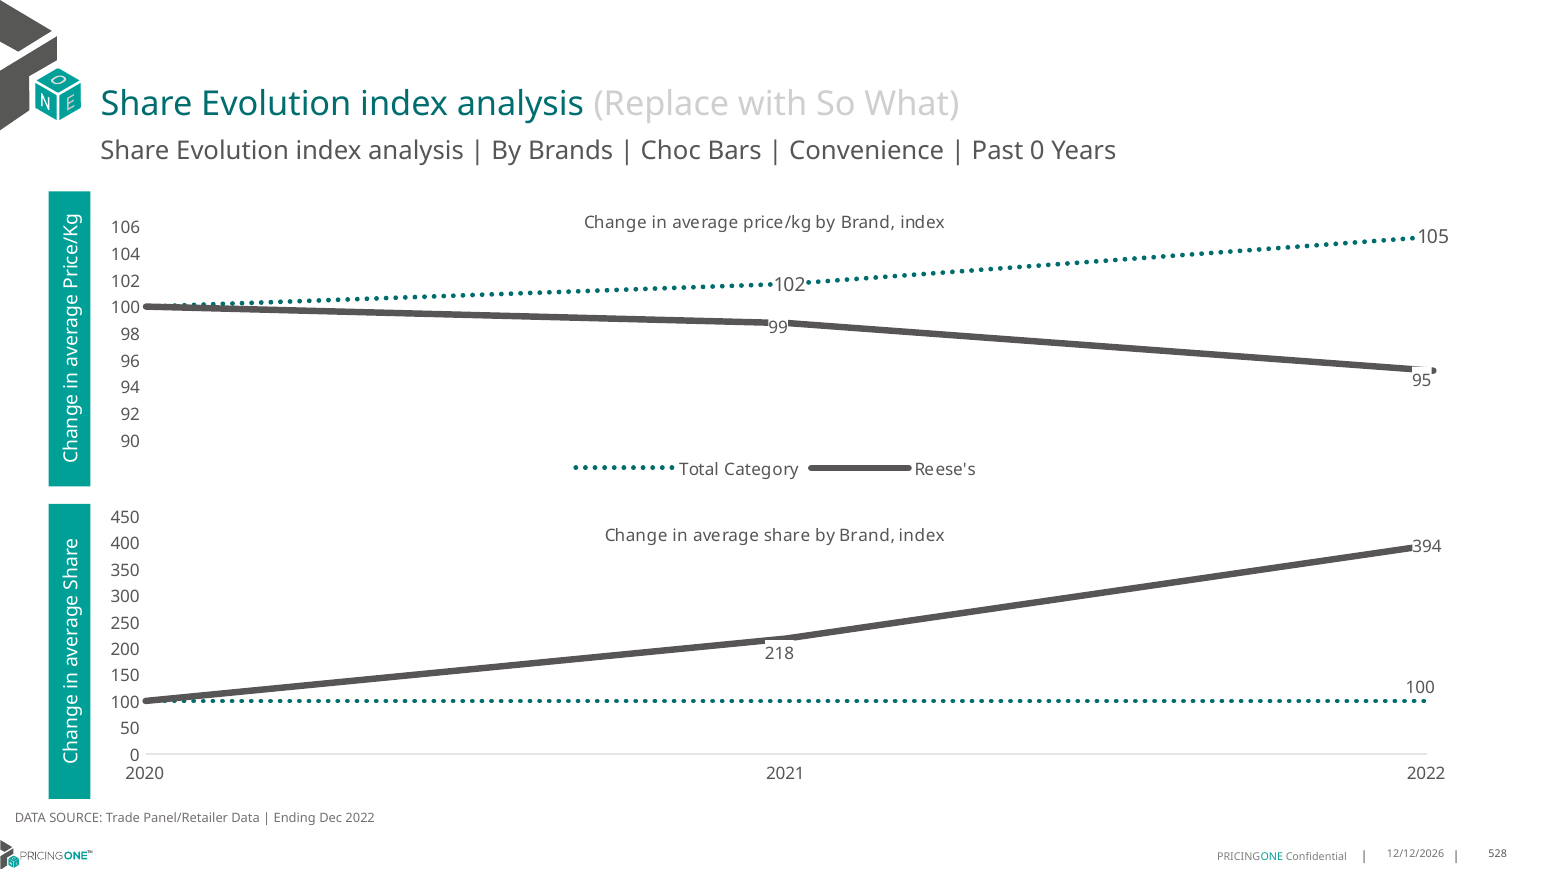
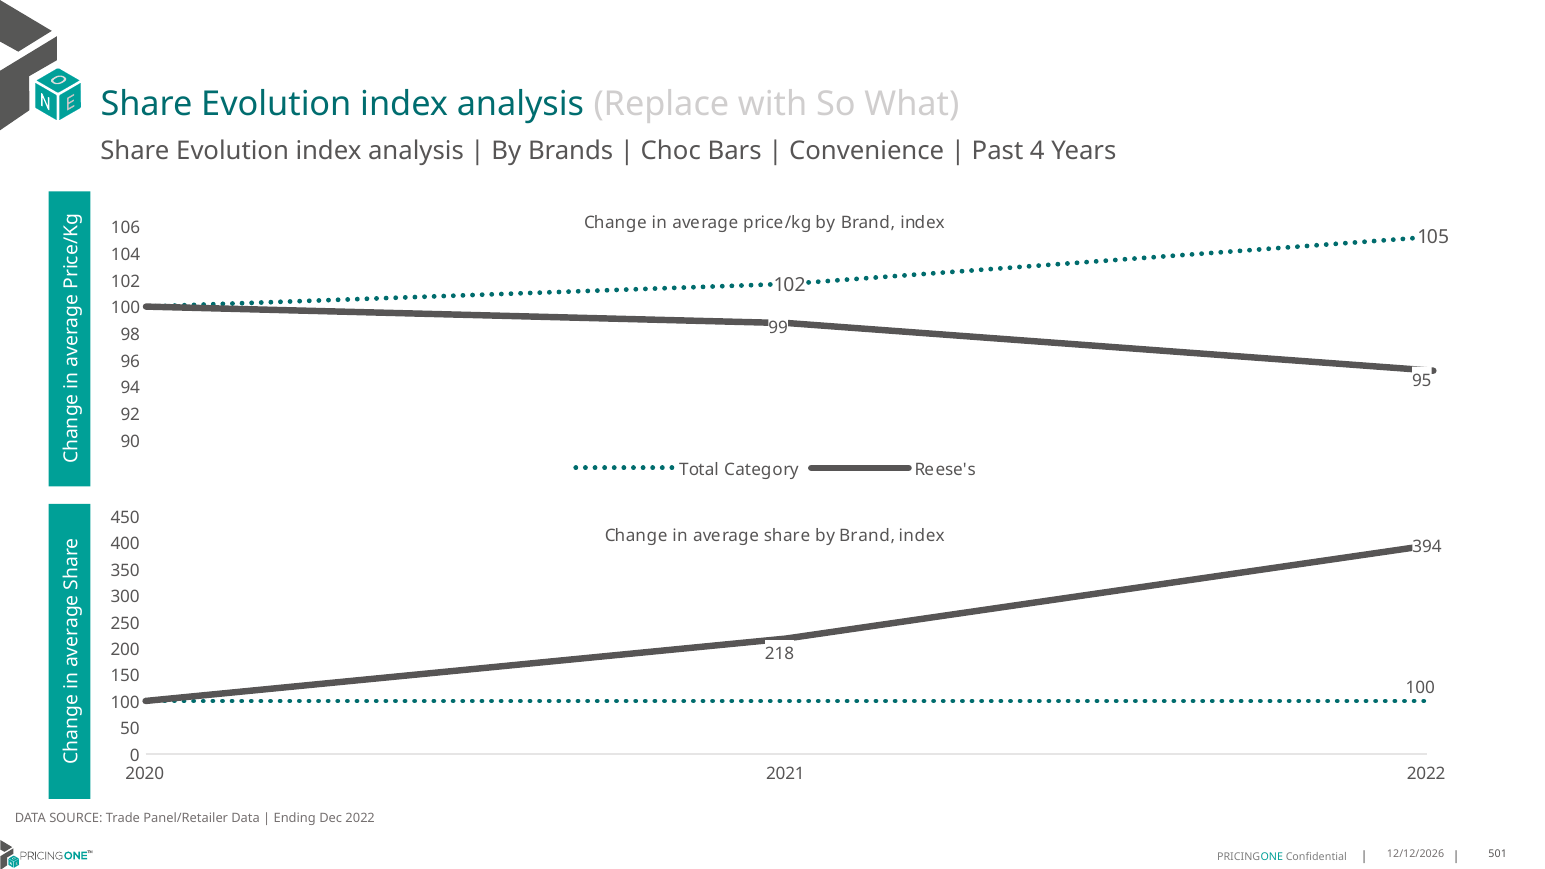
Past 0: 0 -> 4
528: 528 -> 501
